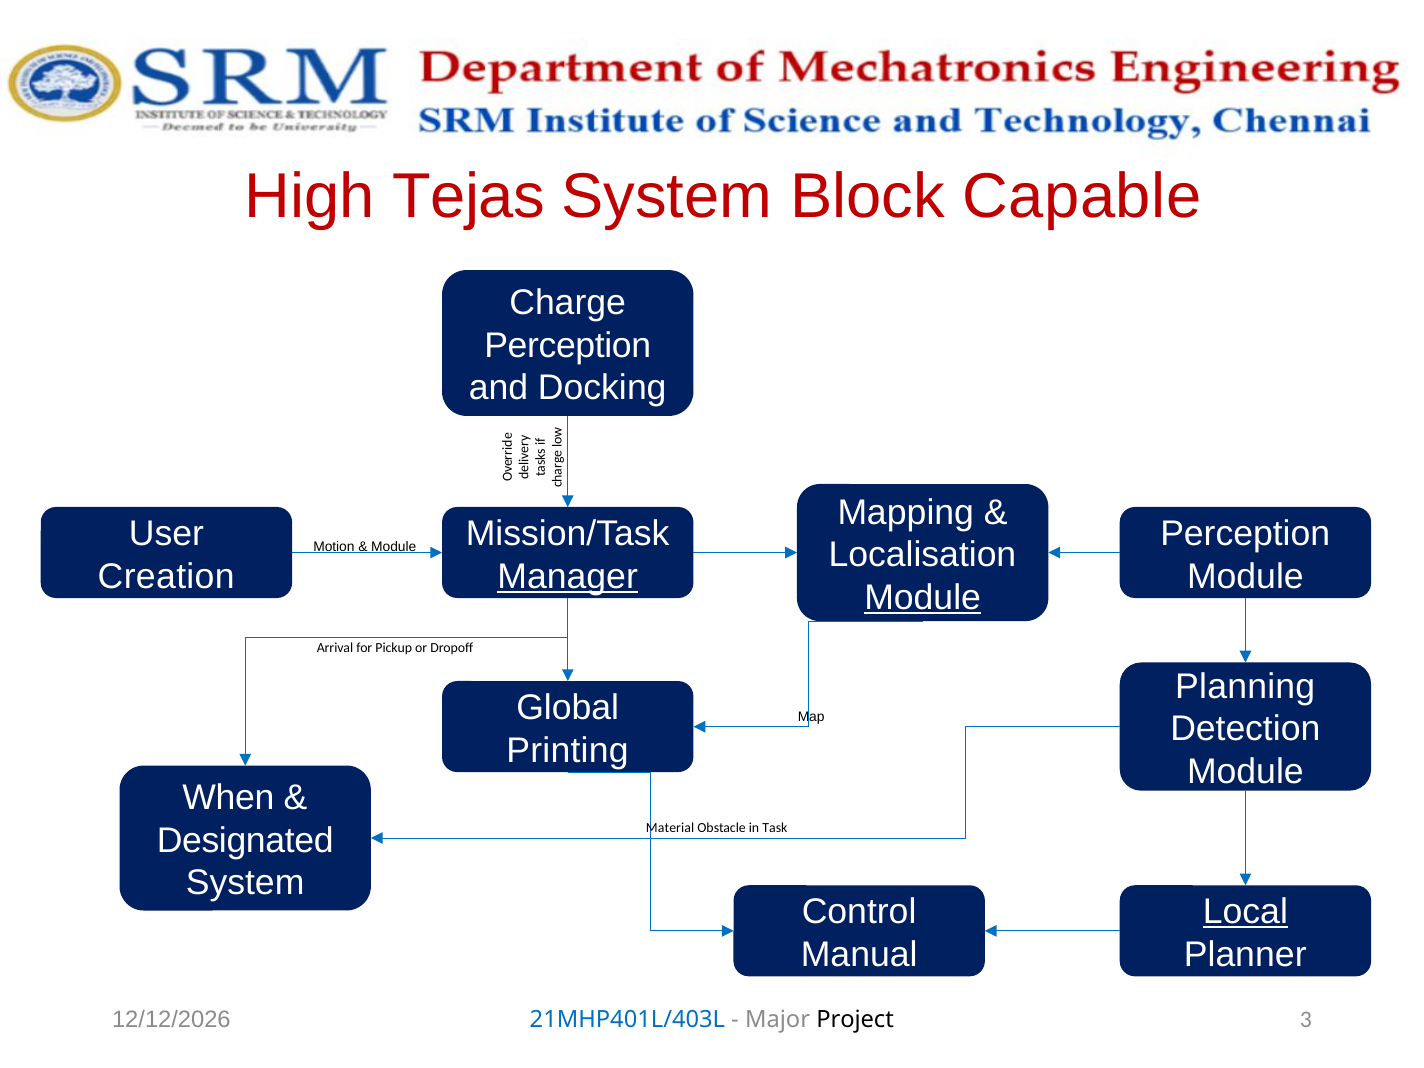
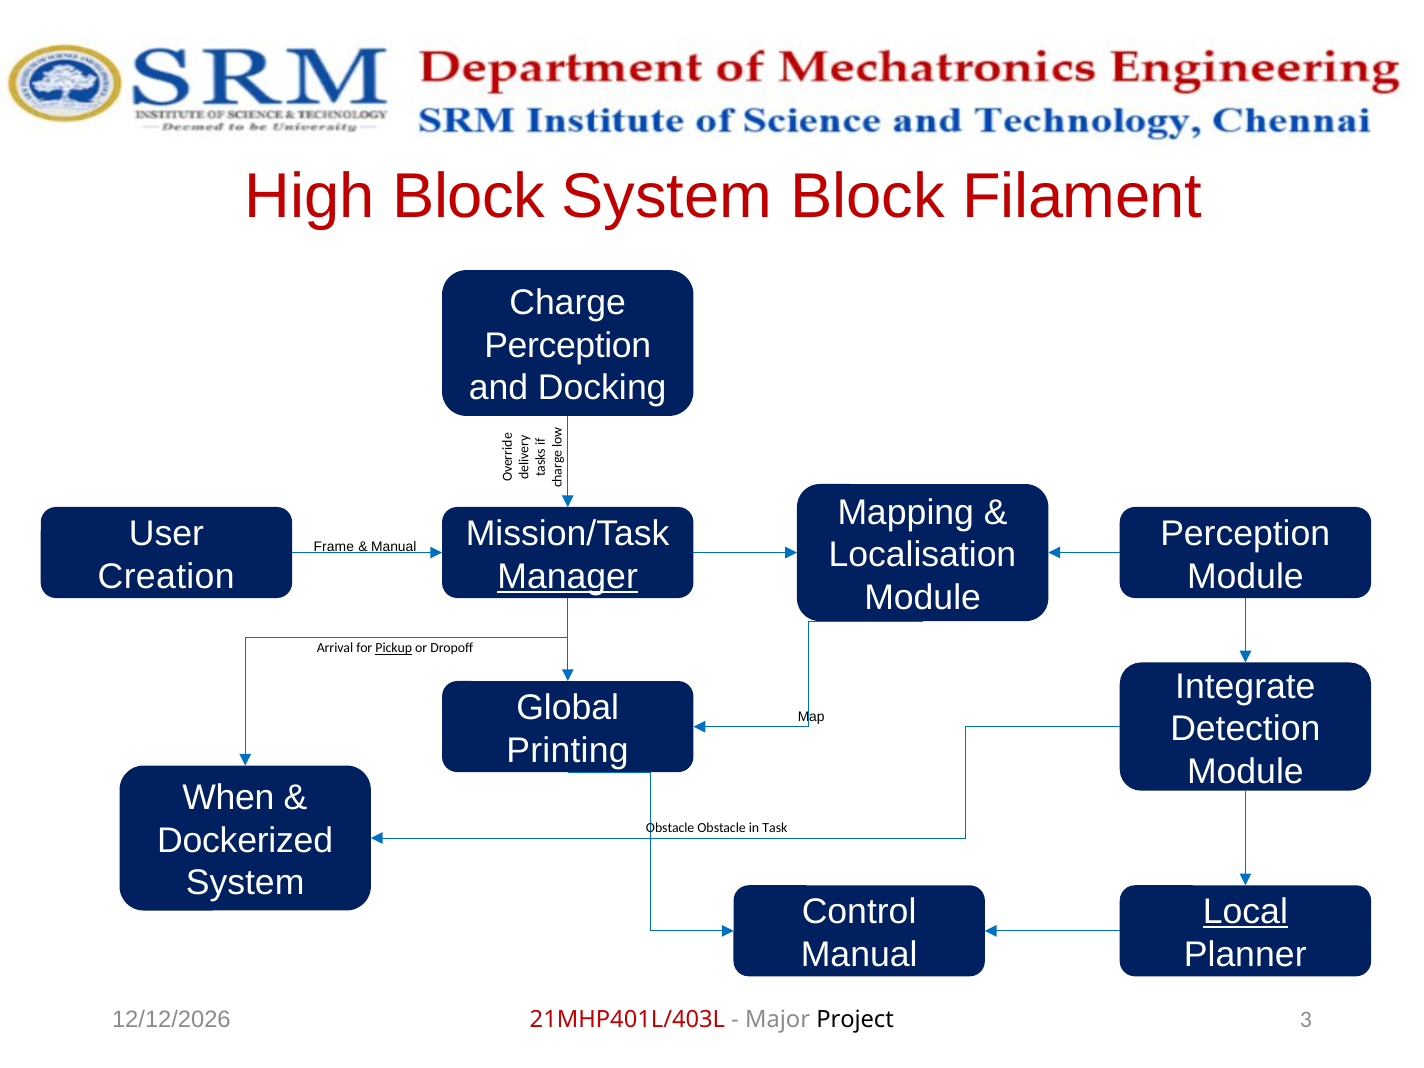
High Tejas: Tejas -> Block
Capable: Capable -> Filament
Motion: Motion -> Frame
Module at (394, 547): Module -> Manual
Module at (923, 598) underline: present -> none
Pickup underline: none -> present
Planning: Planning -> Integrate
Material at (670, 828): Material -> Obstacle
Designated: Designated -> Dockerized
21MHP401L/403L colour: blue -> red
